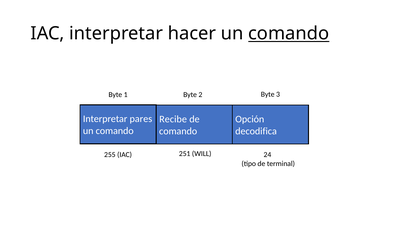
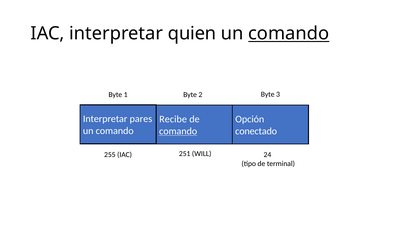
hacer: hacer -> quien
comando at (178, 131) underline: none -> present
decodifica: decodifica -> conectado
